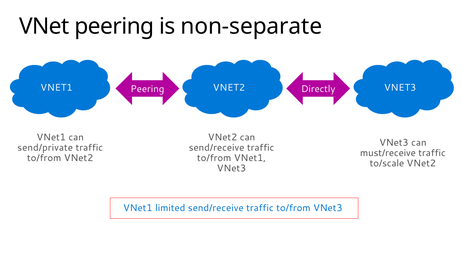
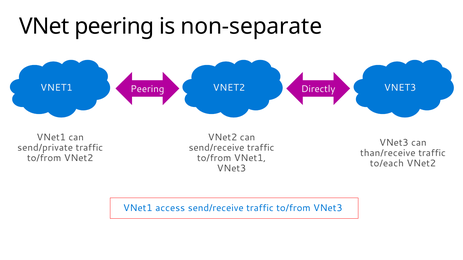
must/receive: must/receive -> than/receive
to/scale: to/scale -> to/each
limited: limited -> access
